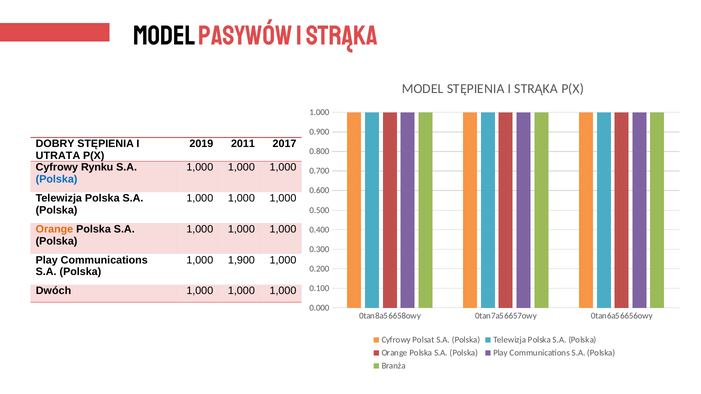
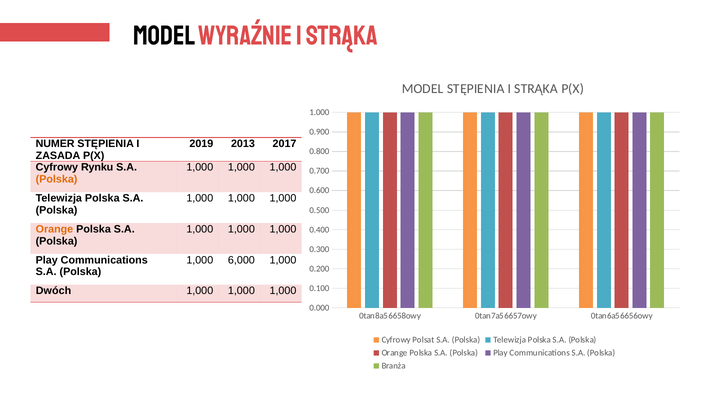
pasywów: pasywów -> wyraźnie
DOBRY: DOBRY -> NUMER
2011: 2011 -> 2013
UTRATA: UTRATA -> ZASADA
Polska at (57, 179) colour: blue -> orange
1,900: 1,900 -> 6,000
